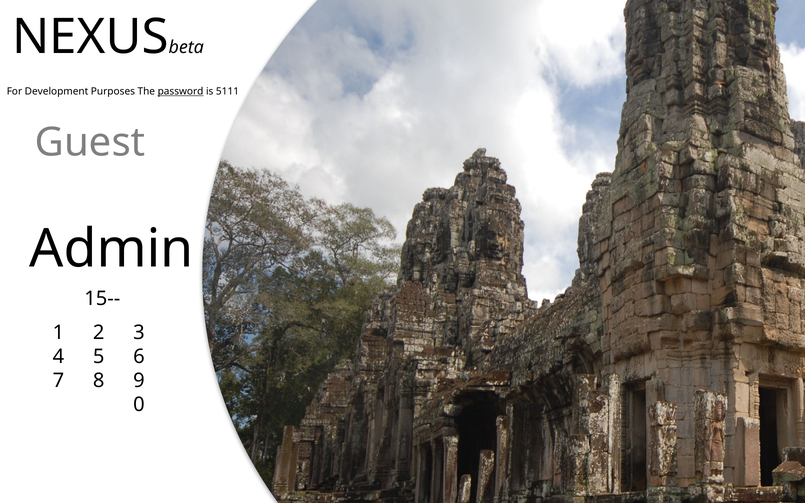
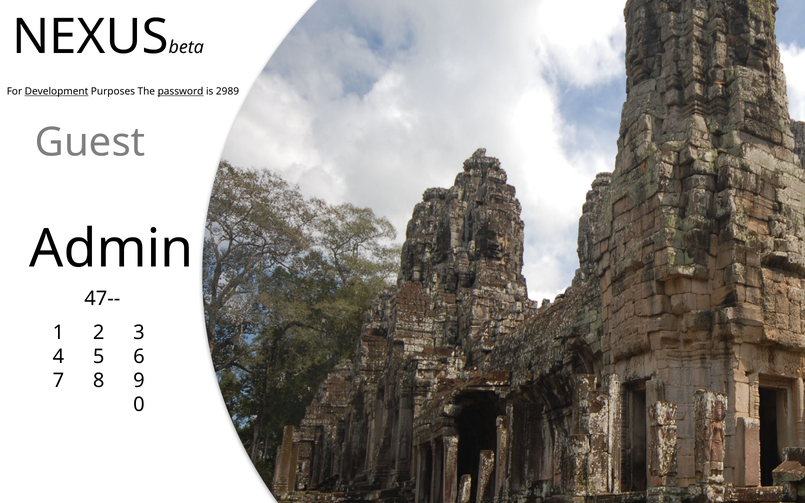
Development underline: none -> present
5111: 5111 -> 2989
15--: 15-- -> 47--
